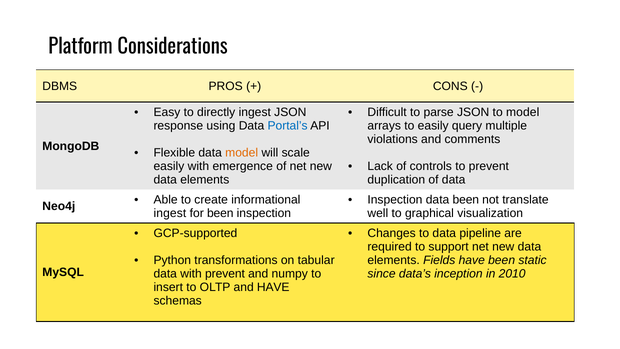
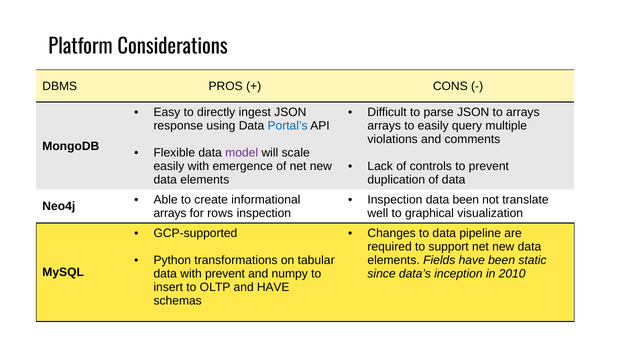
to model: model -> arrays
model at (242, 153) colour: orange -> purple
ingest at (170, 213): ingest -> arrays
for been: been -> rows
